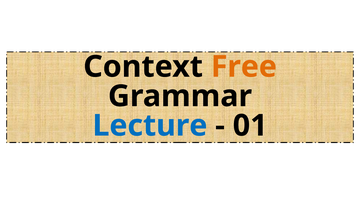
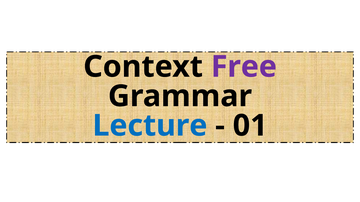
Free colour: orange -> purple
